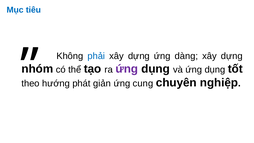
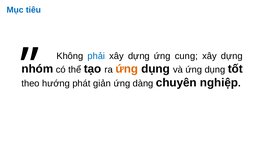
dàng: dàng -> cung
ứng at (127, 69) colour: purple -> orange
cung: cung -> dàng
